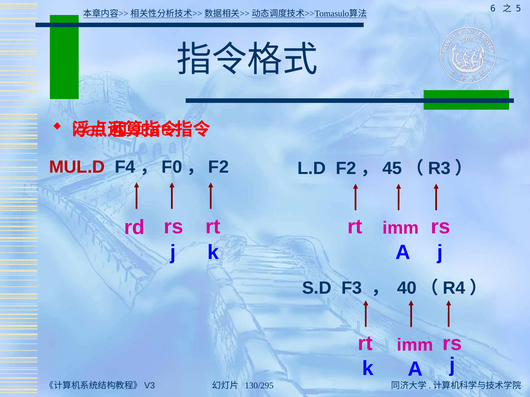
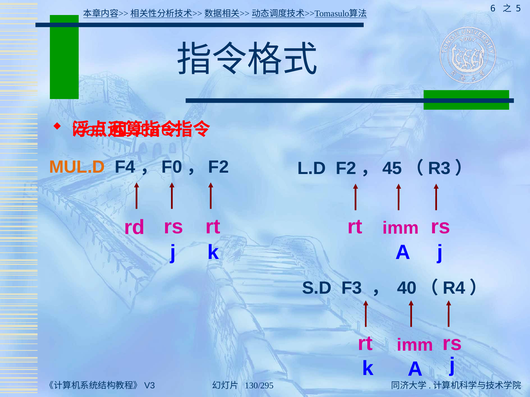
MUL.D colour: red -> orange
